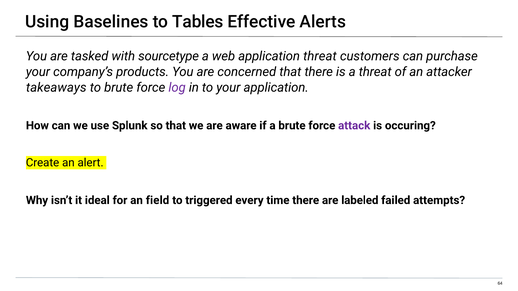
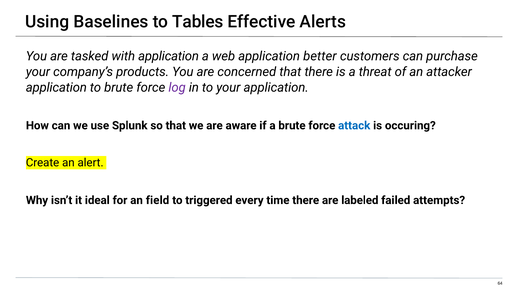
with sourcetype: sourcetype -> application
application threat: threat -> better
takeaways at (56, 88): takeaways -> application
attack colour: purple -> blue
